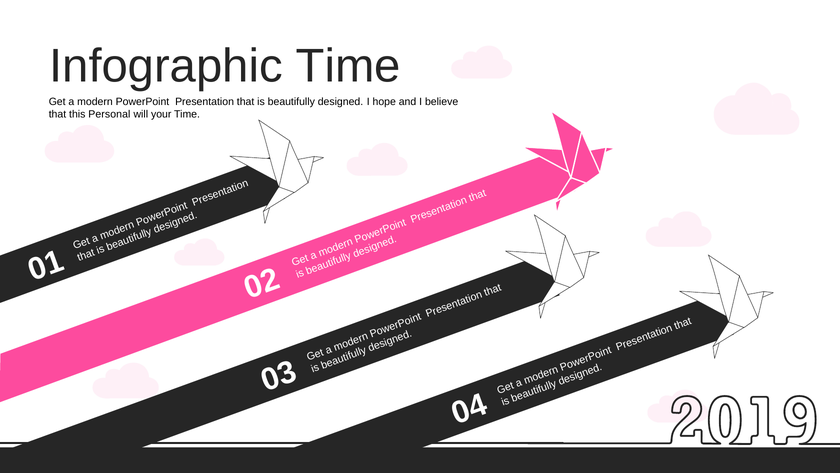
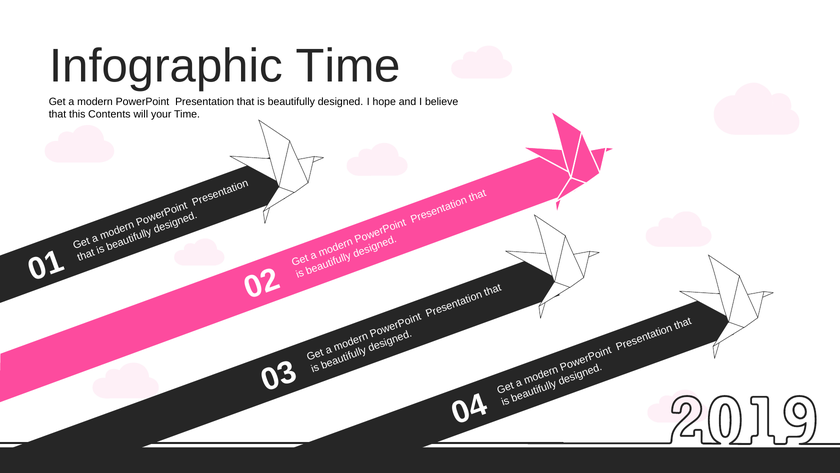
Personal: Personal -> Contents
